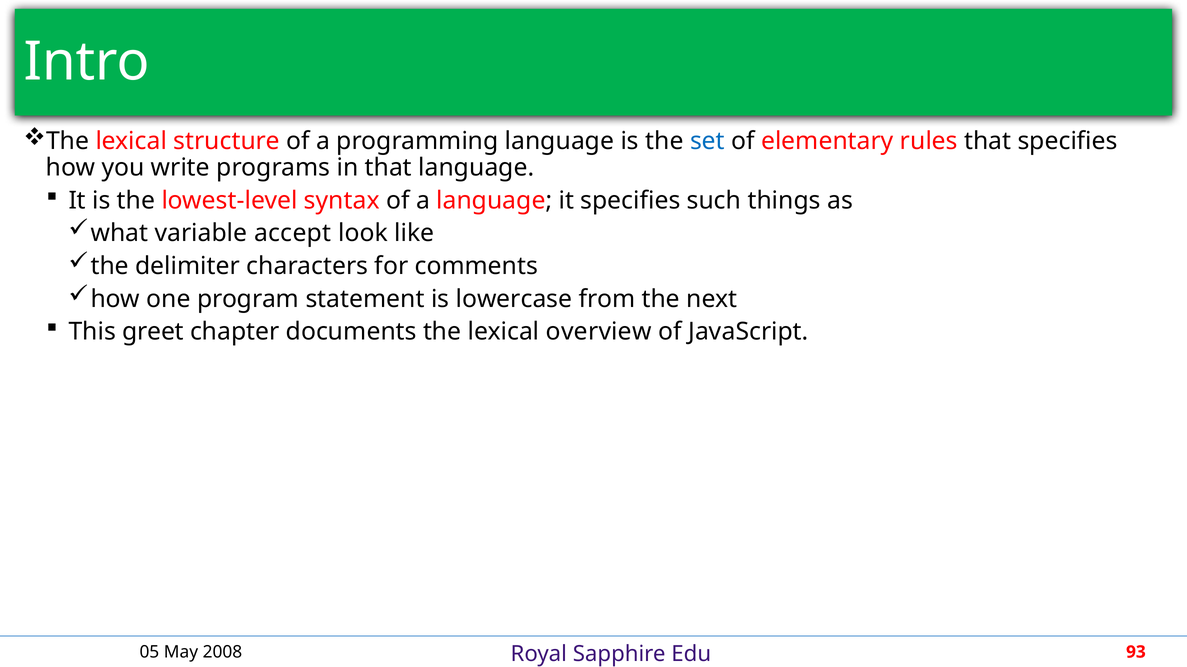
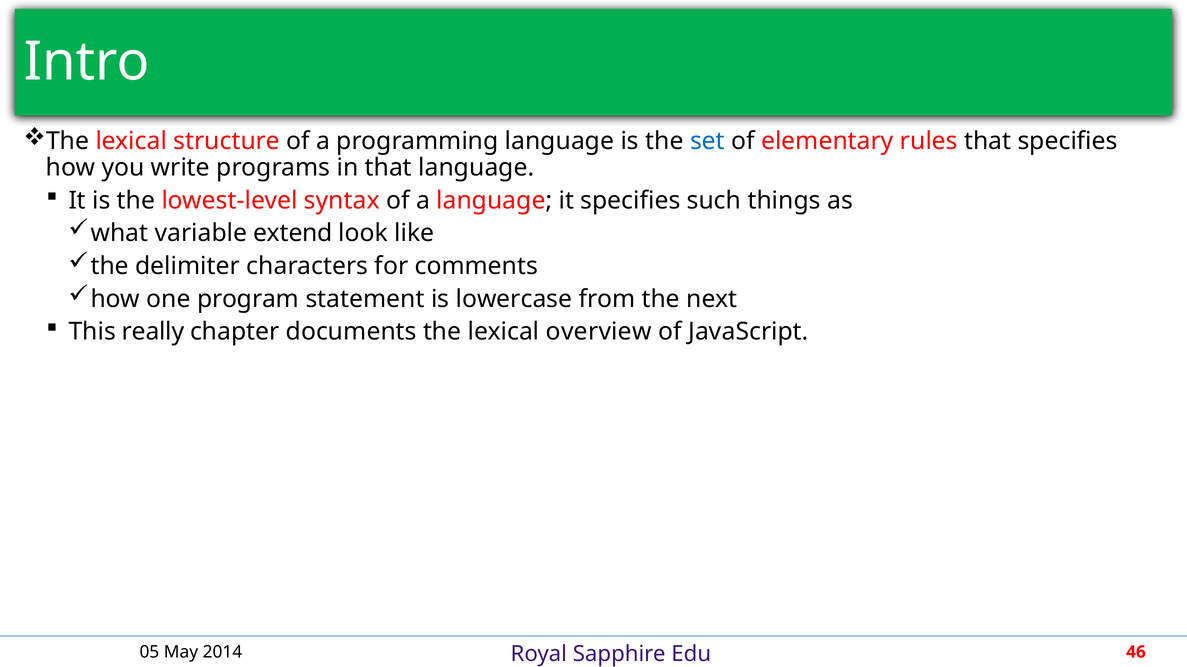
accept: accept -> extend
greet: greet -> really
2008: 2008 -> 2014
93: 93 -> 46
